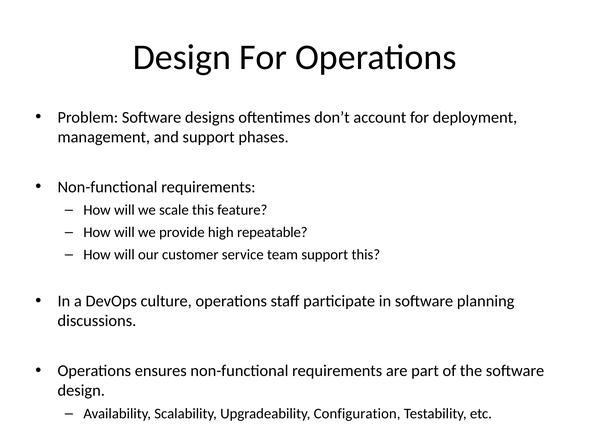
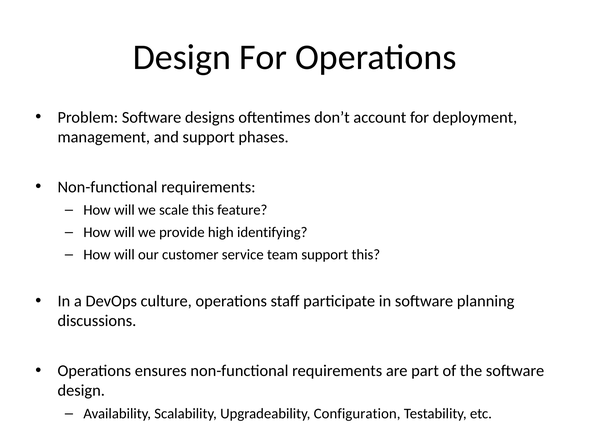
repeatable: repeatable -> identifying
